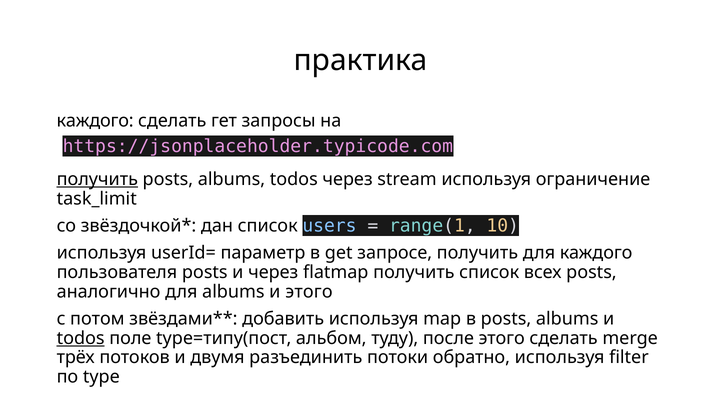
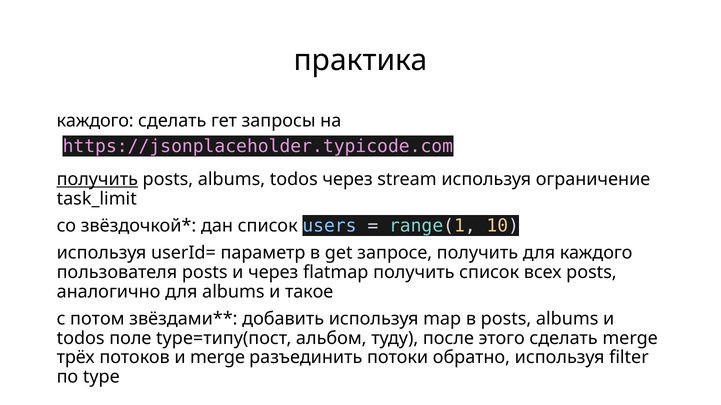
и этого: этого -> такое
todos at (81, 339) underline: present -> none
и двумя: двумя -> merge
